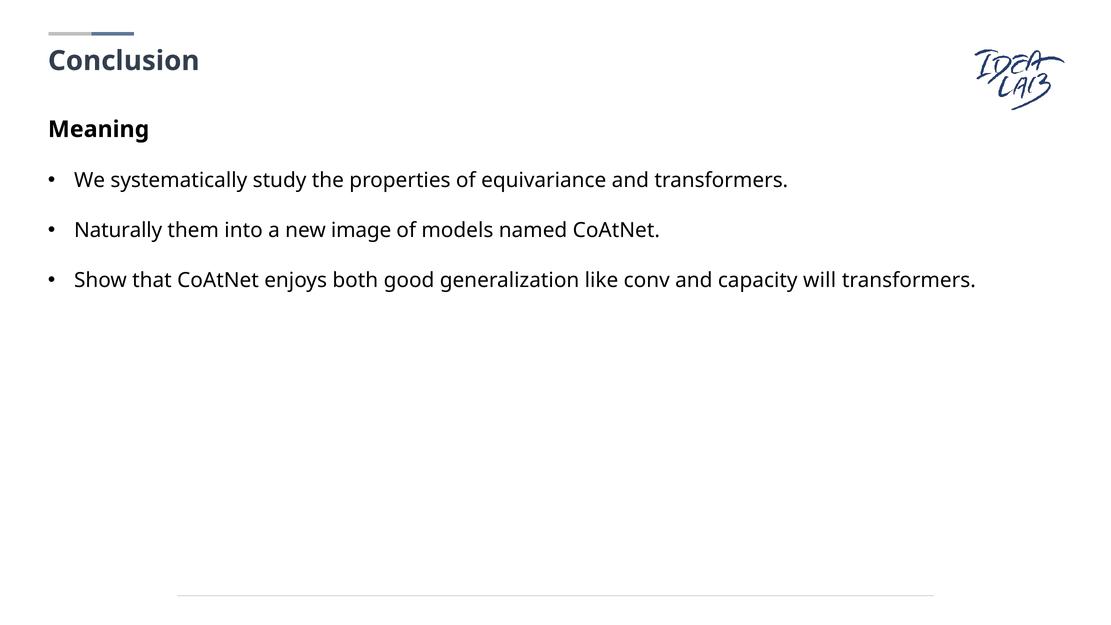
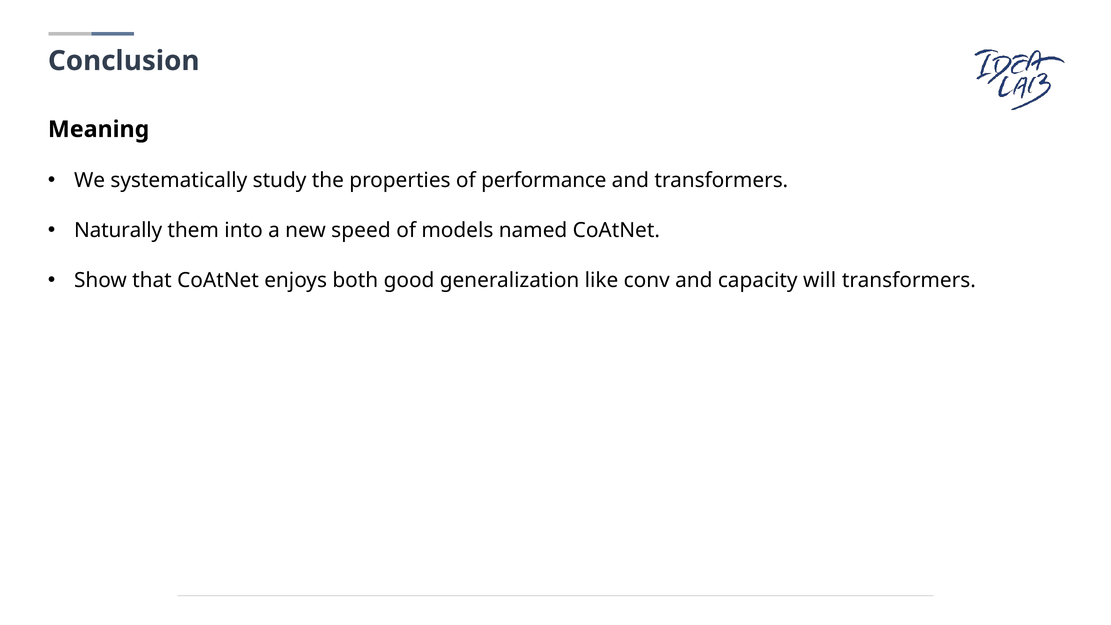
equivariance: equivariance -> performance
image: image -> speed
